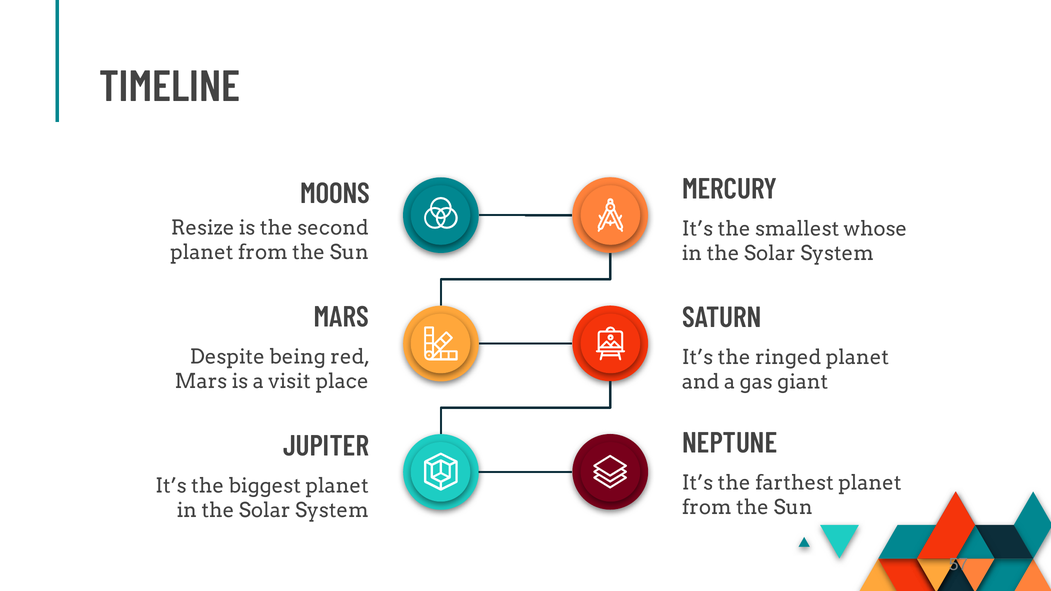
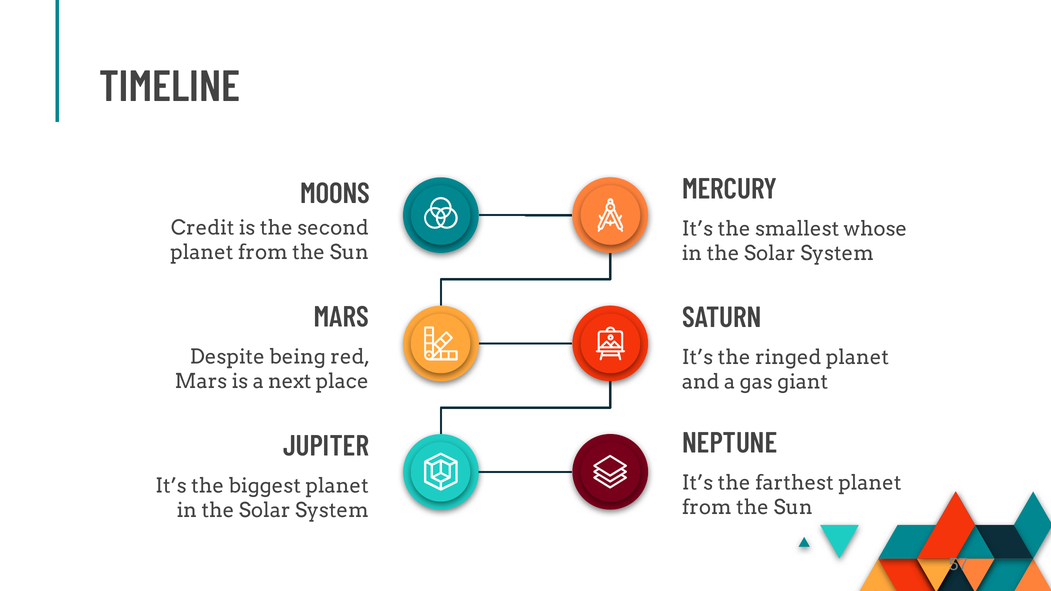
Resize: Resize -> Credit
visit: visit -> next
